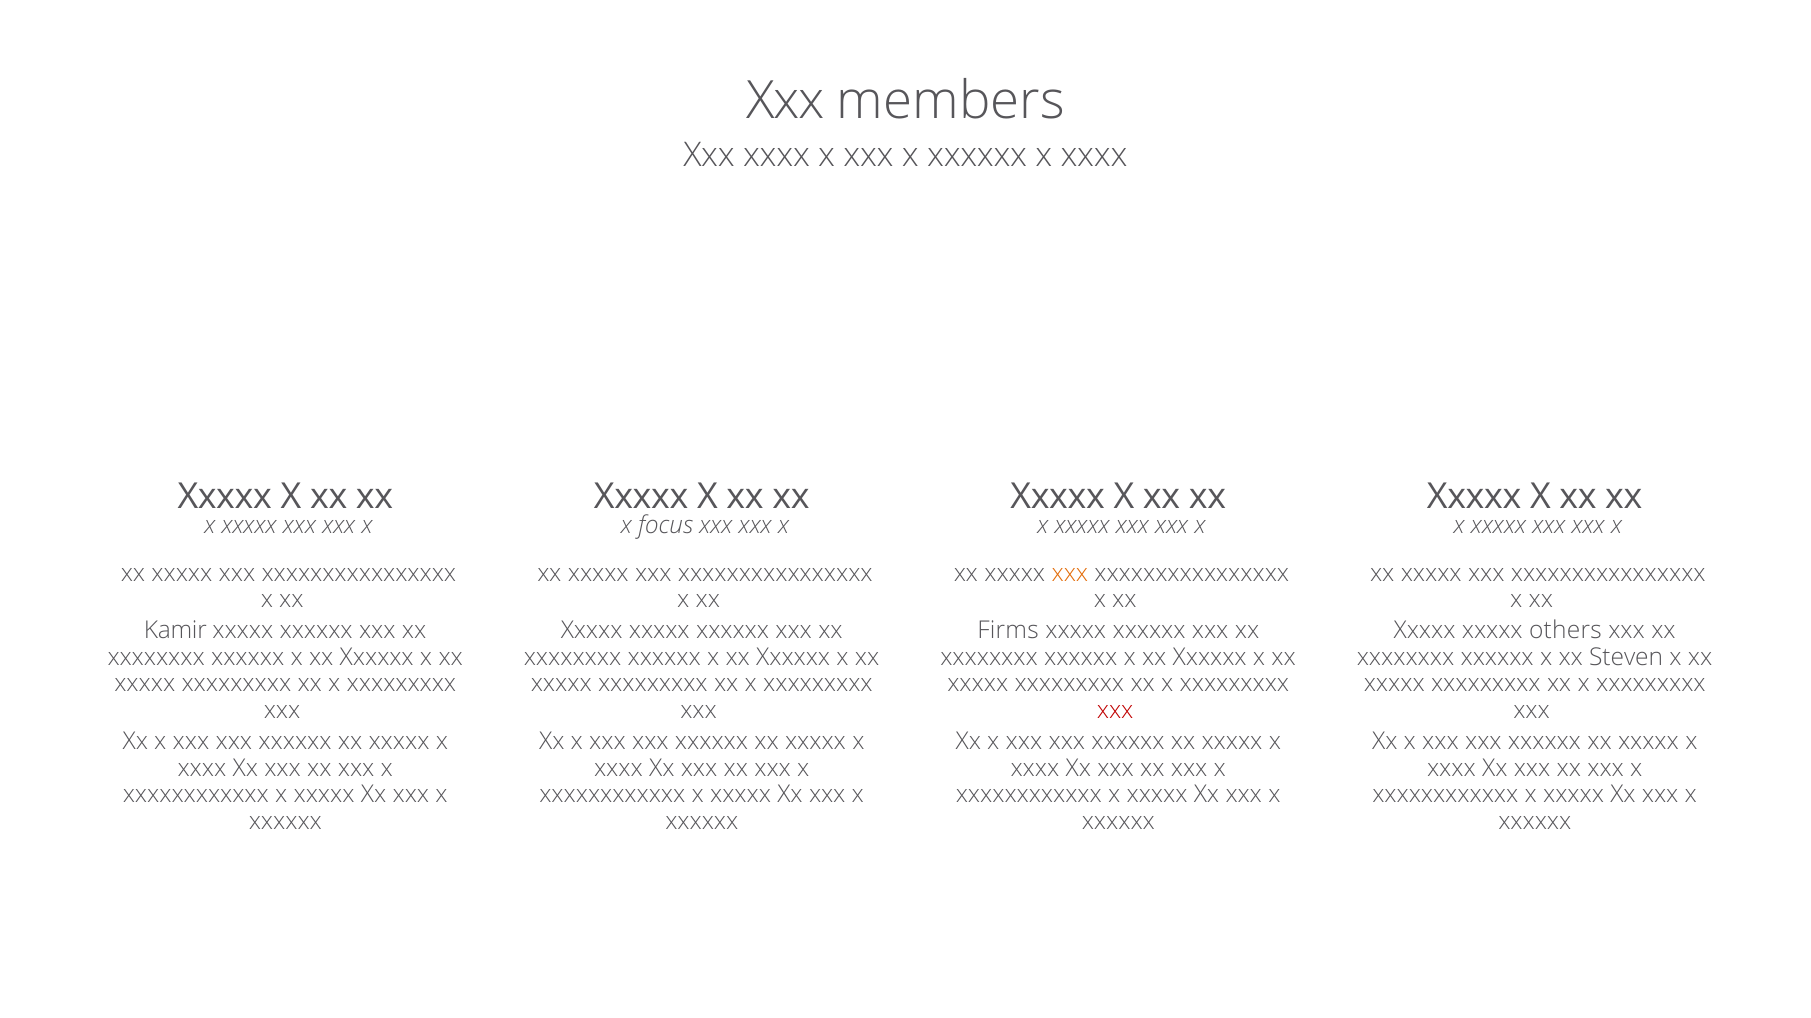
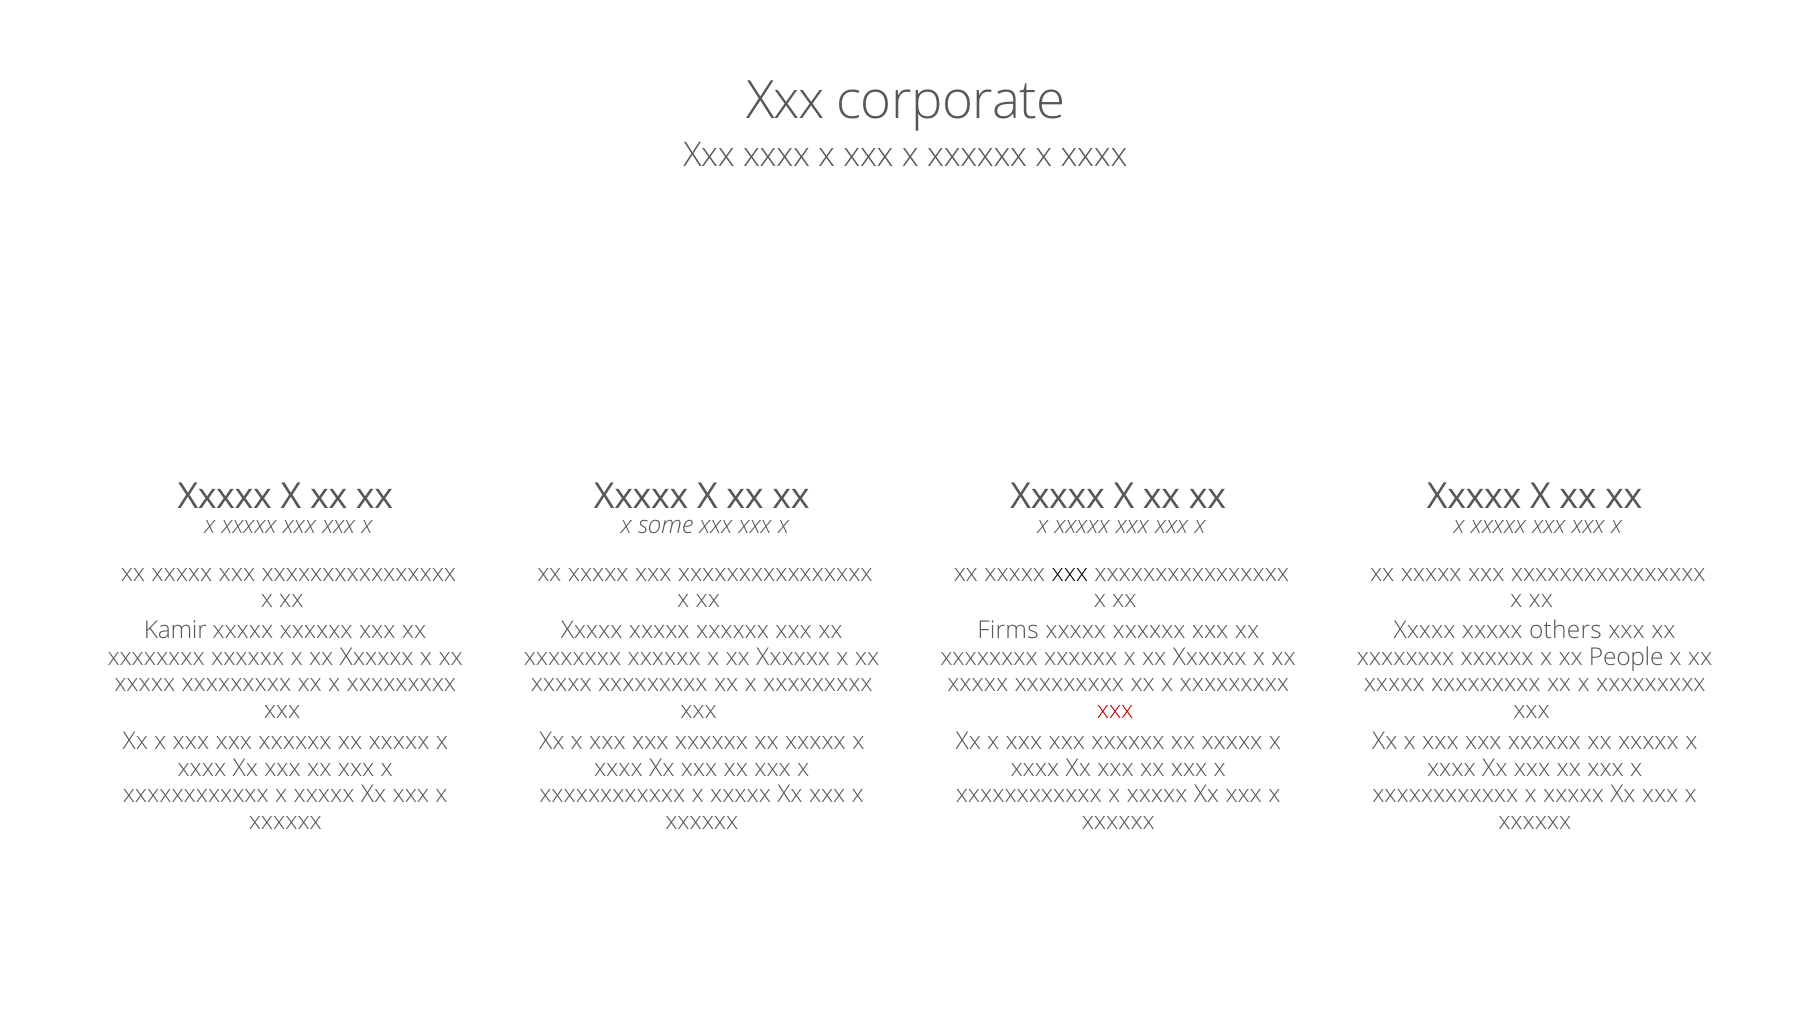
members: members -> corporate
focus: focus -> some
xxx at (1070, 573) colour: orange -> black
Steven: Steven -> People
